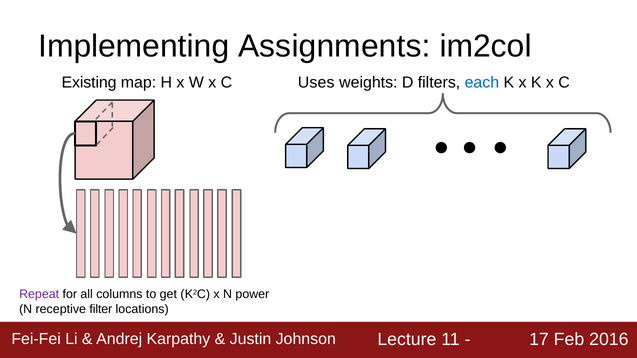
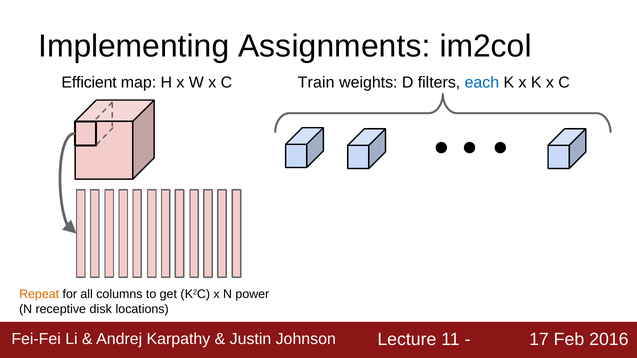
Existing: Existing -> Efficient
Uses: Uses -> Train
Repeat colour: purple -> orange
filter: filter -> disk
